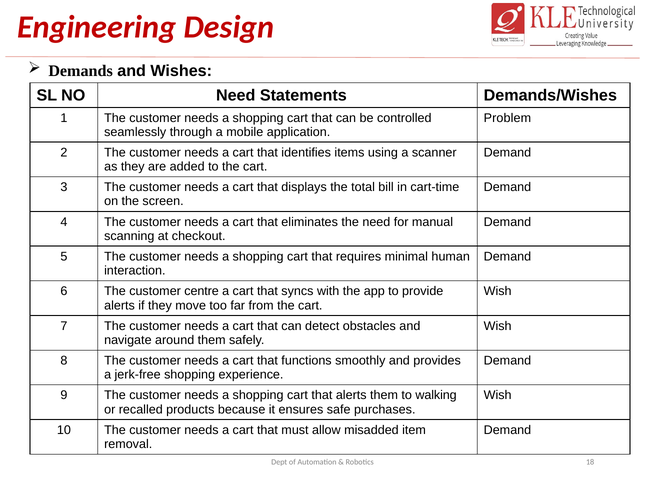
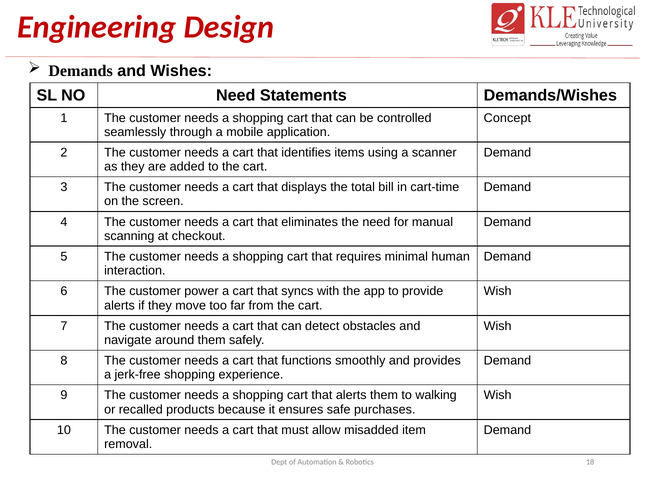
Problem: Problem -> Concept
centre: centre -> power
